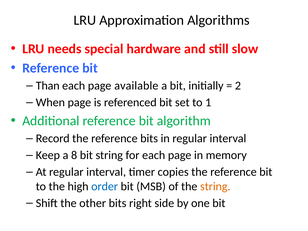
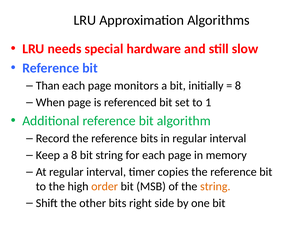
available: available -> monitors
2 at (238, 86): 2 -> 8
order colour: blue -> orange
